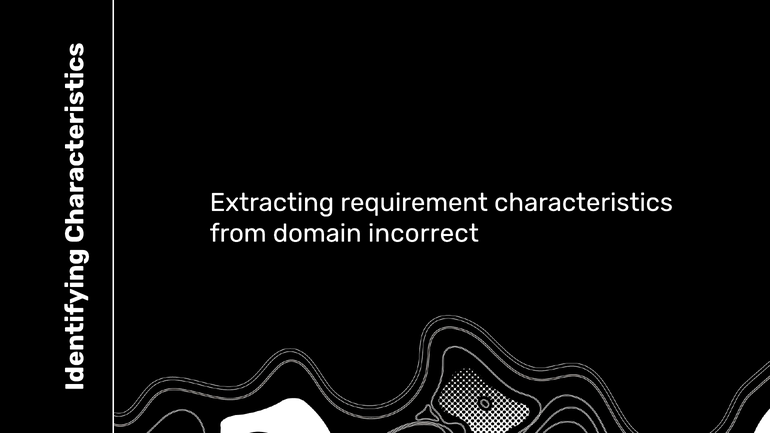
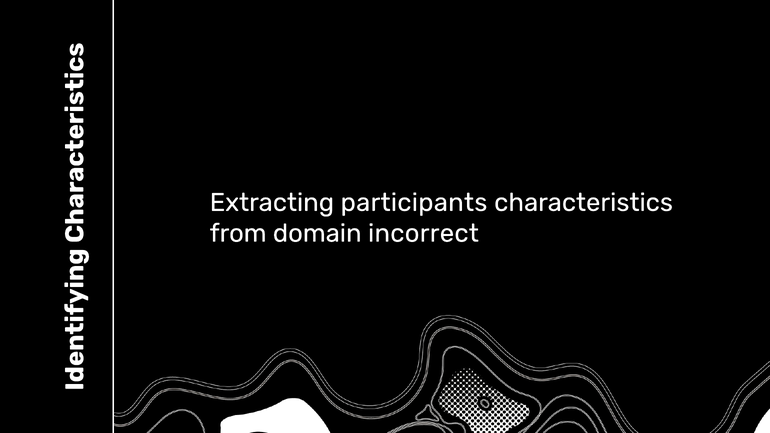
requirement: requirement -> participants
